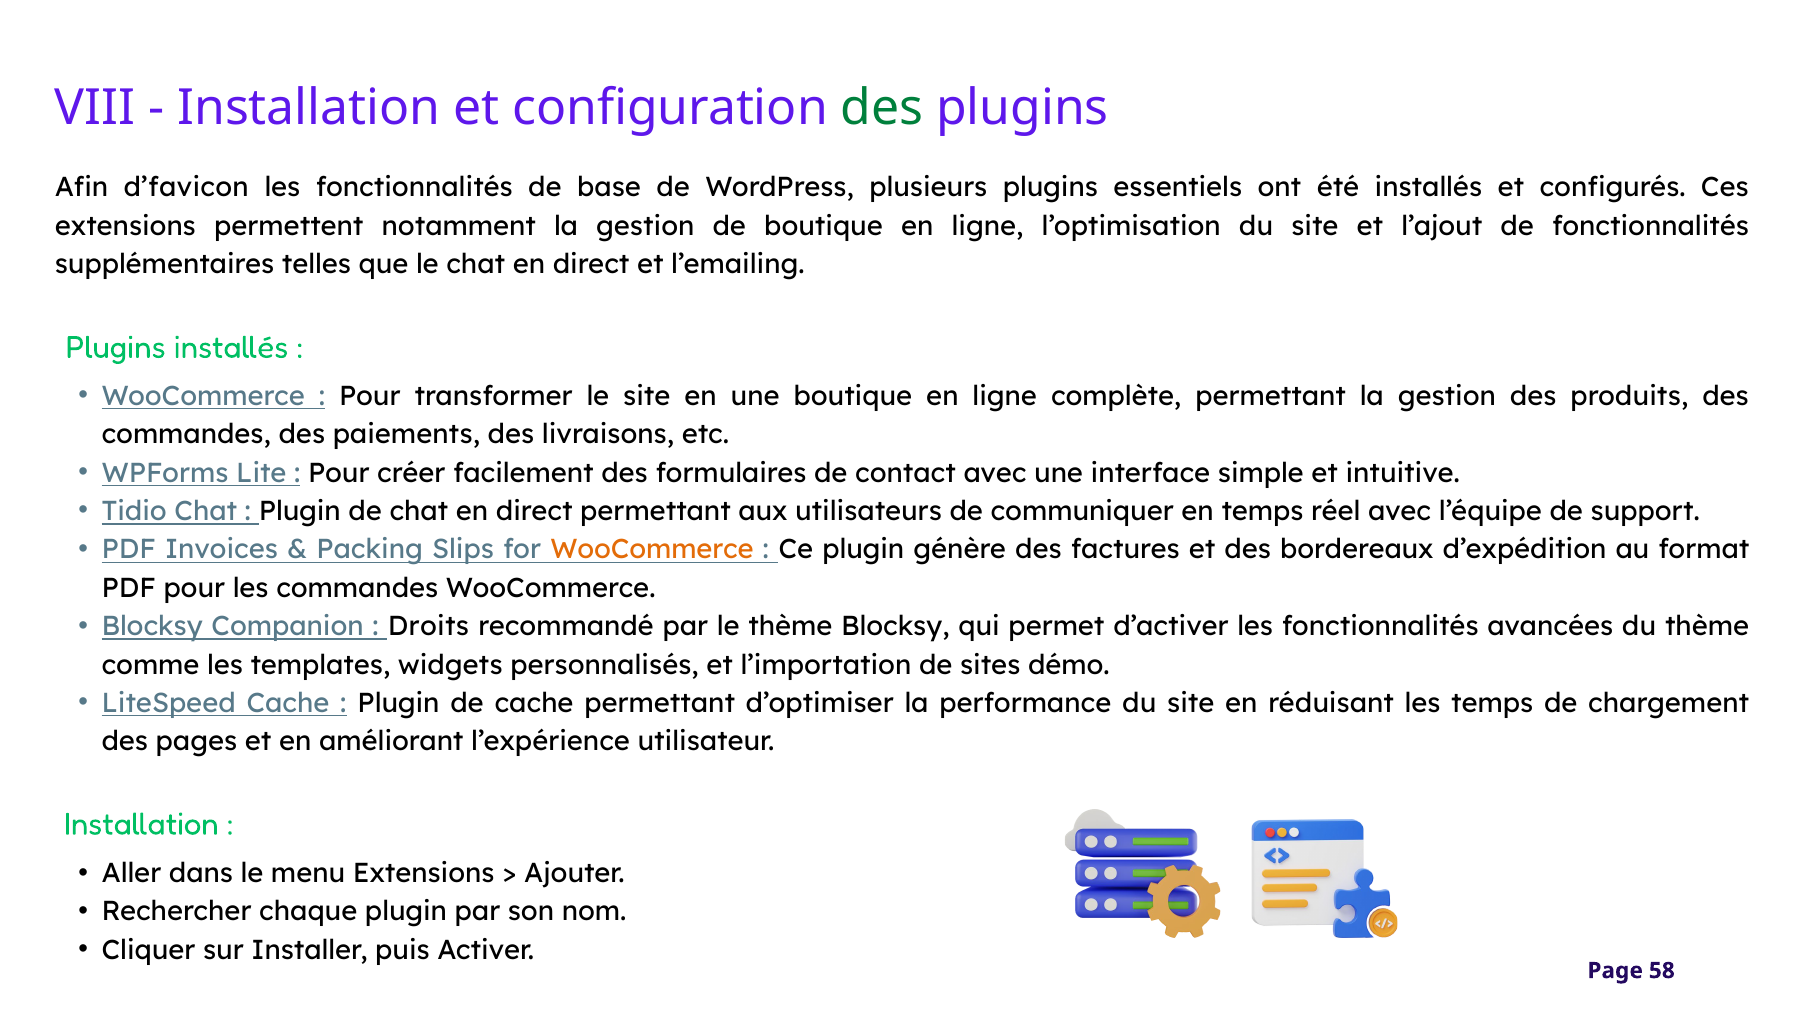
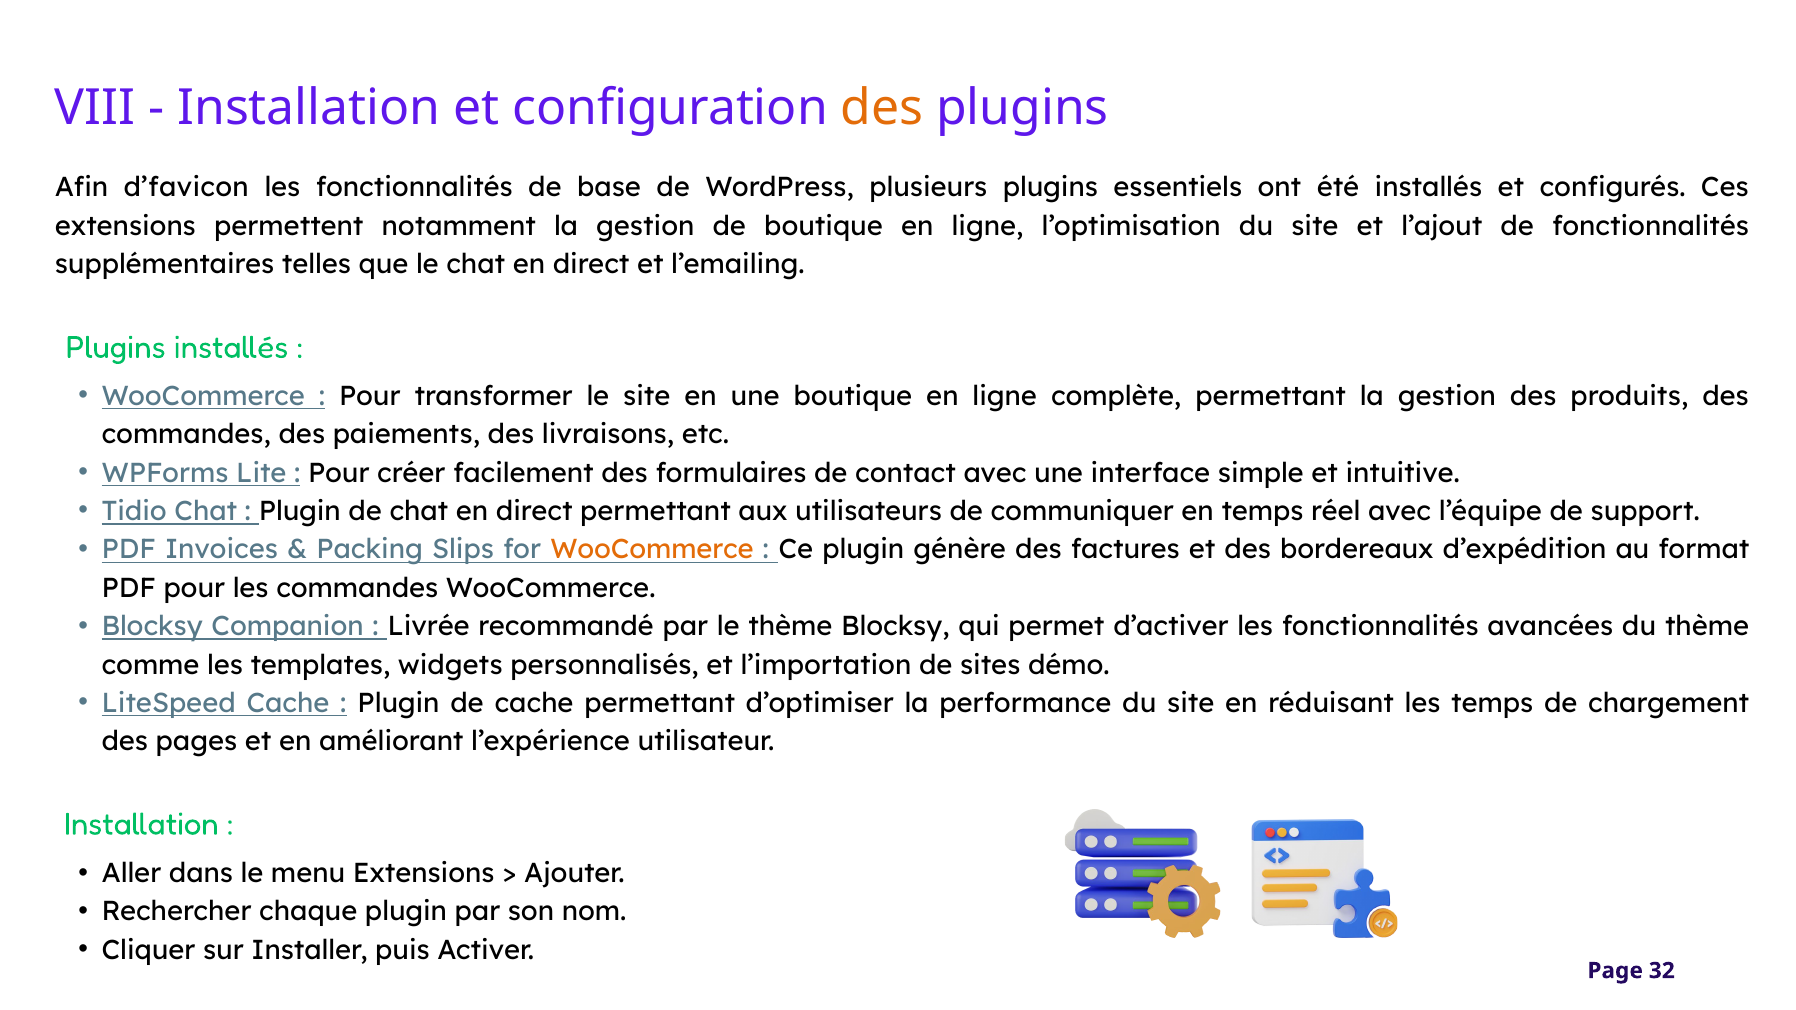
des at (882, 108) colour: green -> orange
Droits: Droits -> Livrée
58: 58 -> 32
